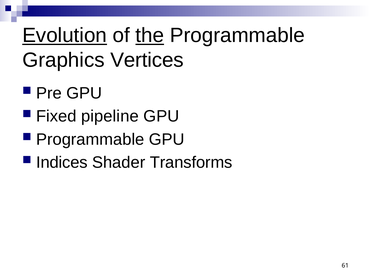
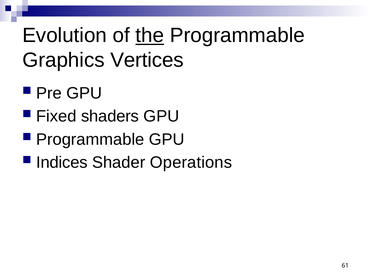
Evolution underline: present -> none
pipeline: pipeline -> shaders
Transforms: Transforms -> Operations
